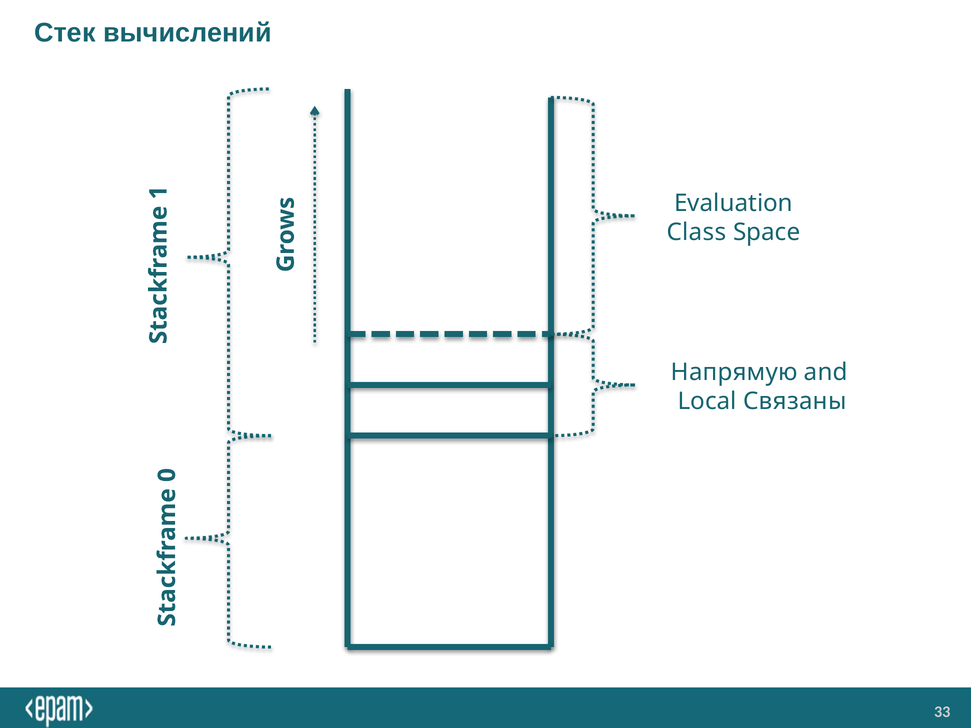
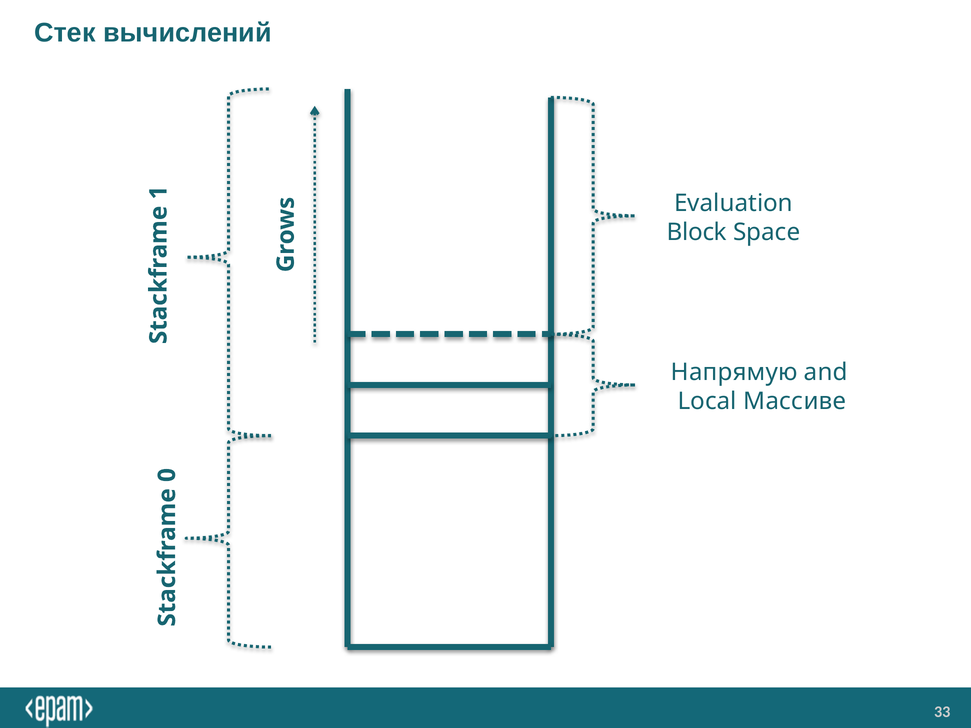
Class: Class -> Block
Связаны: Связаны -> Массиве
